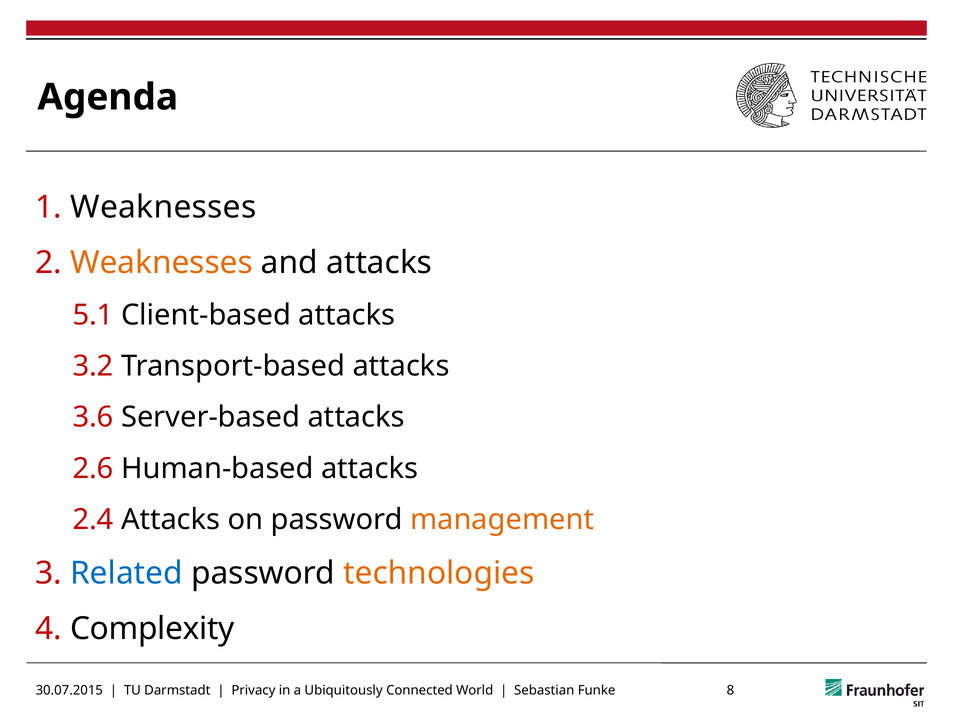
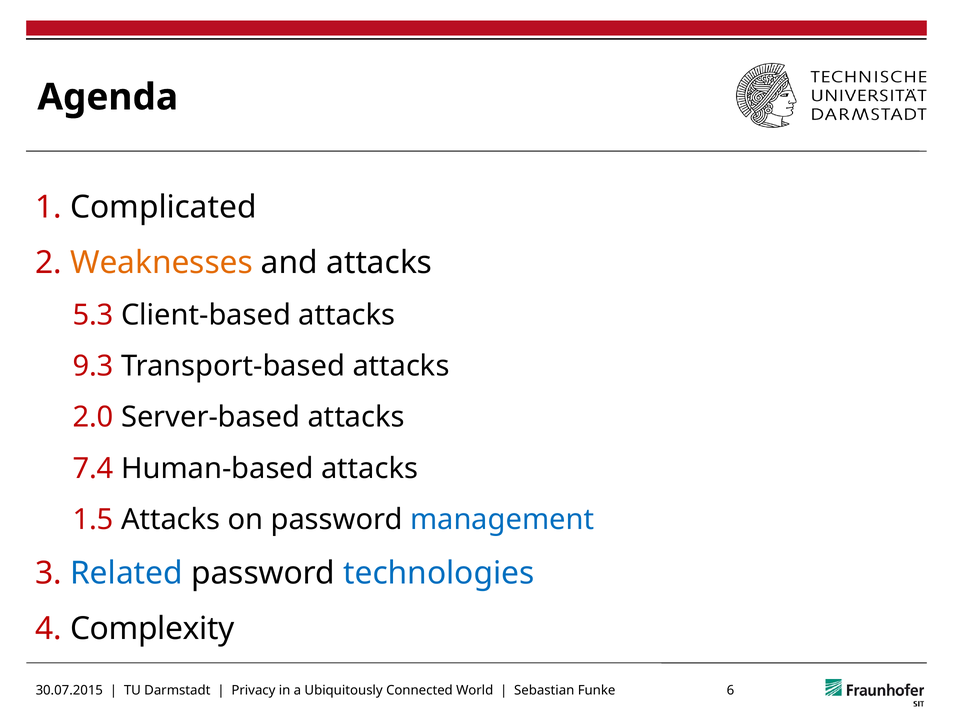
1 Weaknesses: Weaknesses -> Complicated
5.1: 5.1 -> 5.3
3.2: 3.2 -> 9.3
3.6: 3.6 -> 2.0
2.6: 2.6 -> 7.4
2.4: 2.4 -> 1.5
management colour: orange -> blue
technologies colour: orange -> blue
8: 8 -> 6
